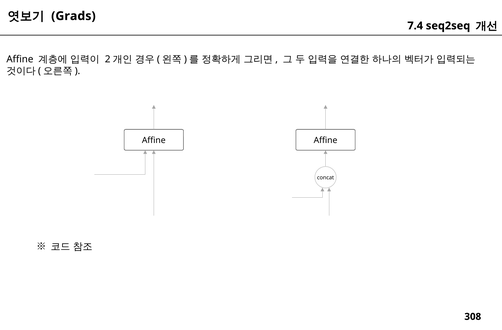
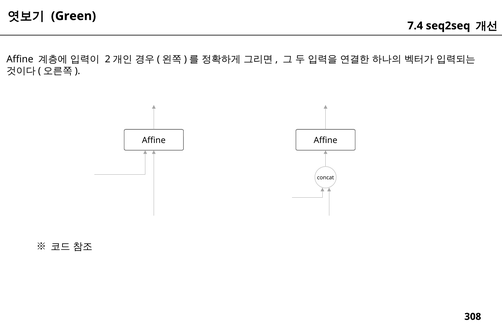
Grads: Grads -> Green
